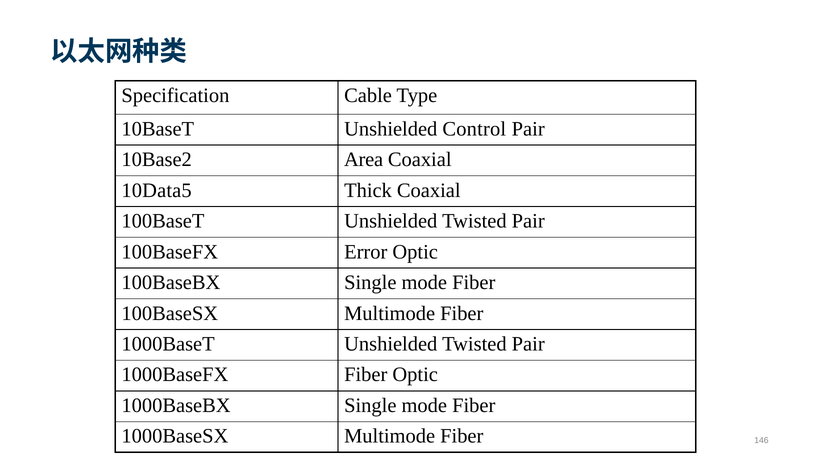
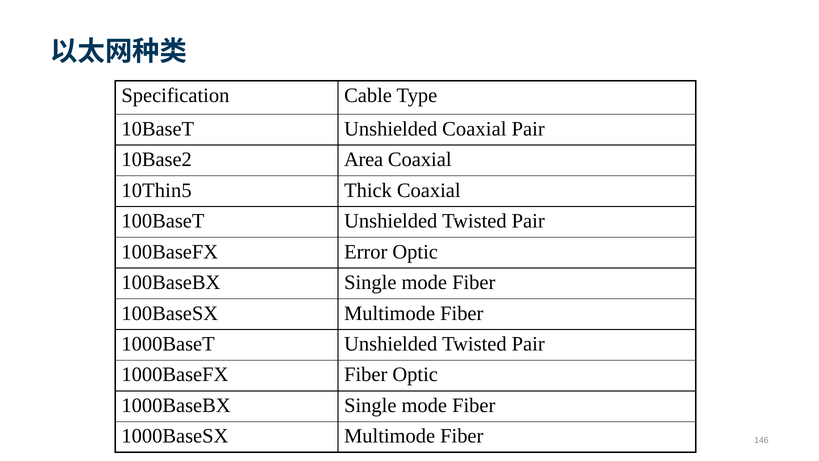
Unshielded Control: Control -> Coaxial
10Data5: 10Data5 -> 10Thin5
